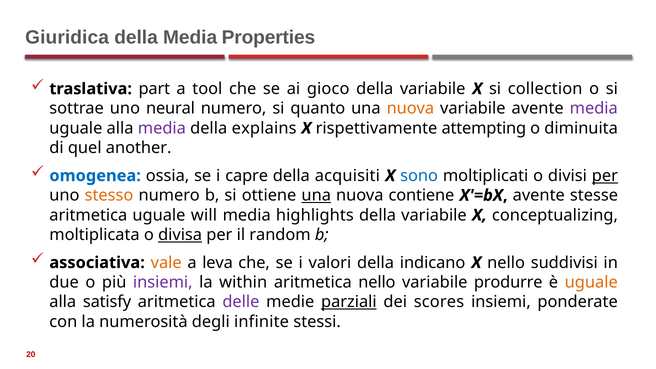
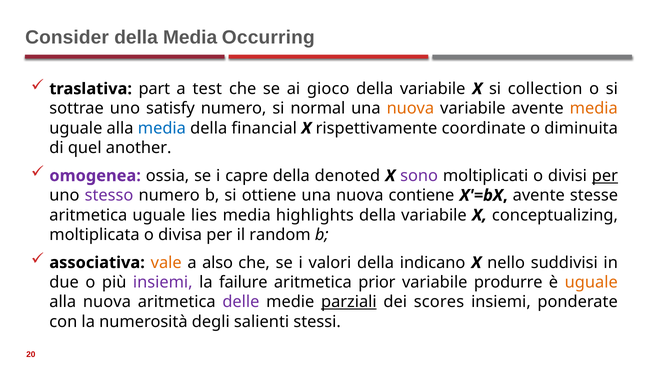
Giuridica: Giuridica -> Consider
Properties: Properties -> Occurring
tool: tool -> test
neural: neural -> satisfy
quanto: quanto -> normal
media at (594, 109) colour: purple -> orange
media at (162, 128) colour: purple -> blue
explains: explains -> financial
attempting: attempting -> coordinate
omogenea colour: blue -> purple
acquisiti: acquisiti -> denoted
sono colour: blue -> purple
stesso colour: orange -> purple
una at (316, 195) underline: present -> none
will: will -> lies
divisa underline: present -> none
leva: leva -> also
within: within -> failure
aritmetica nello: nello -> prior
alla satisfy: satisfy -> nuova
infinite: infinite -> salienti
